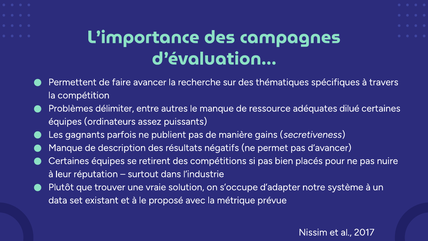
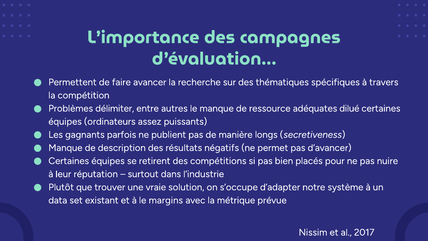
gains: gains -> longs
proposé: proposé -> margins
